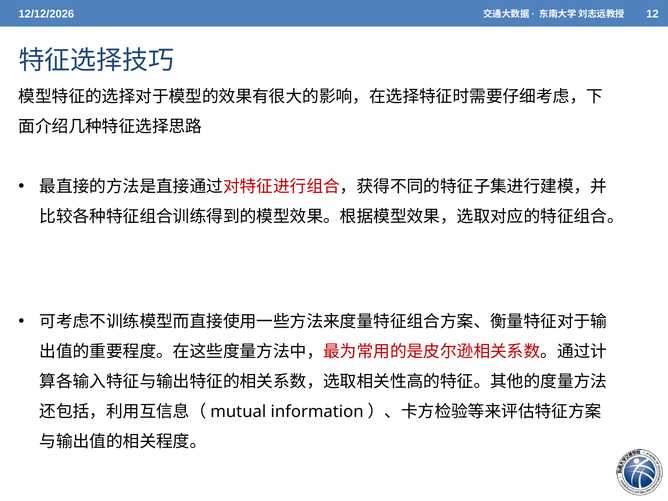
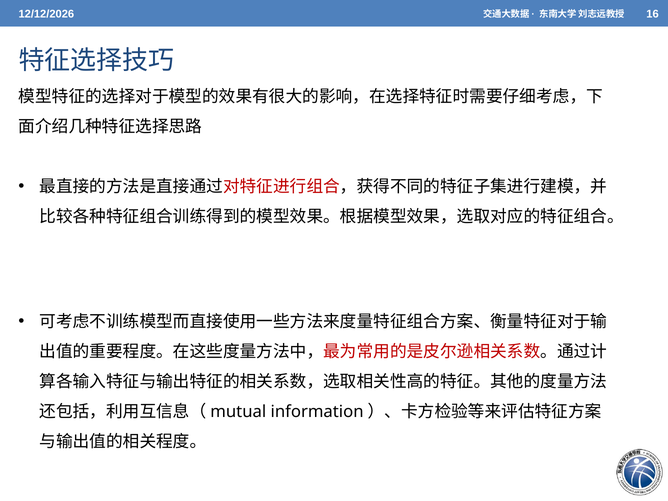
12: 12 -> 16
